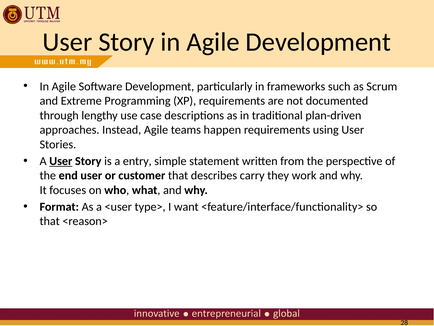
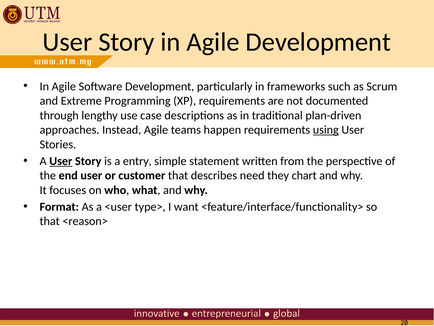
using underline: none -> present
carry: carry -> need
work: work -> chart
